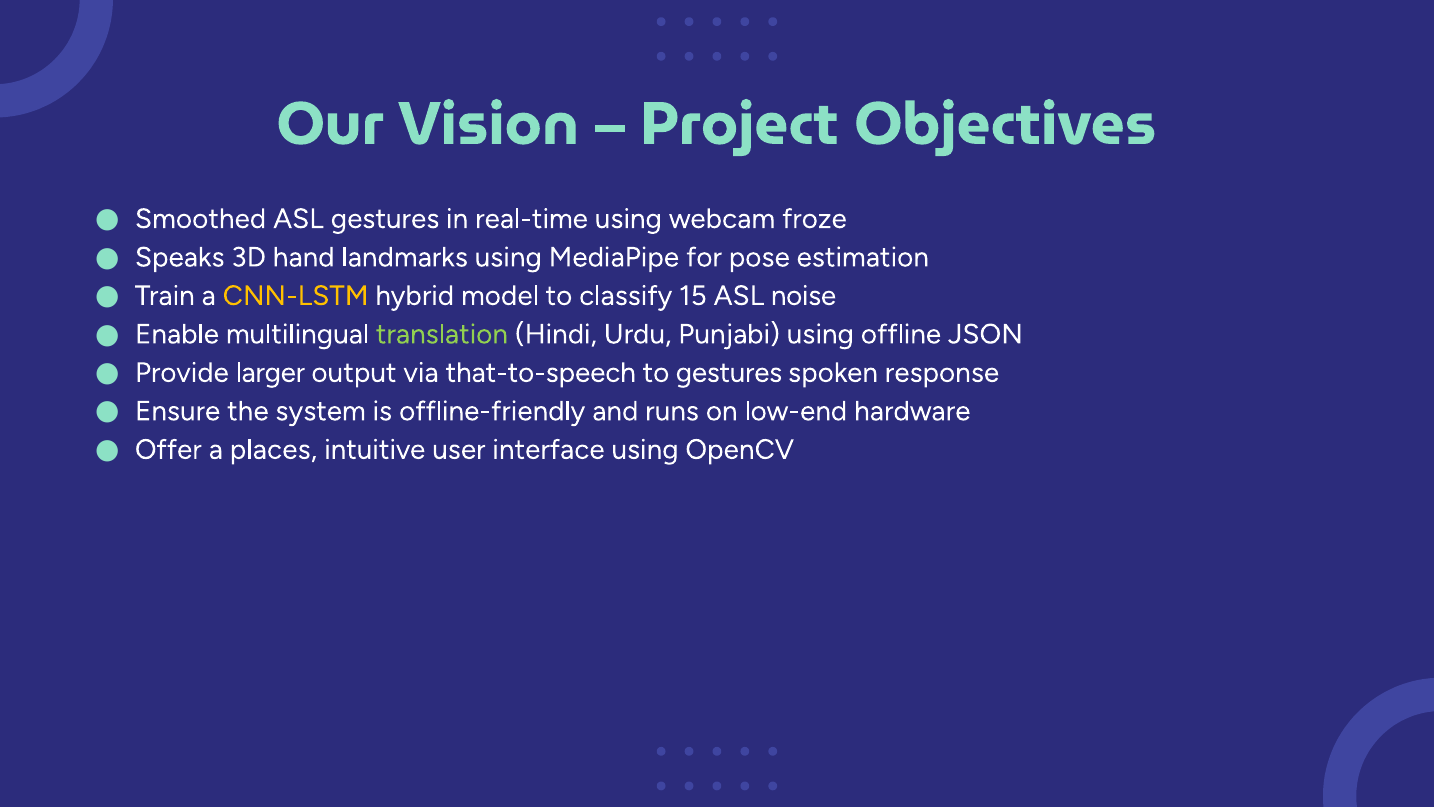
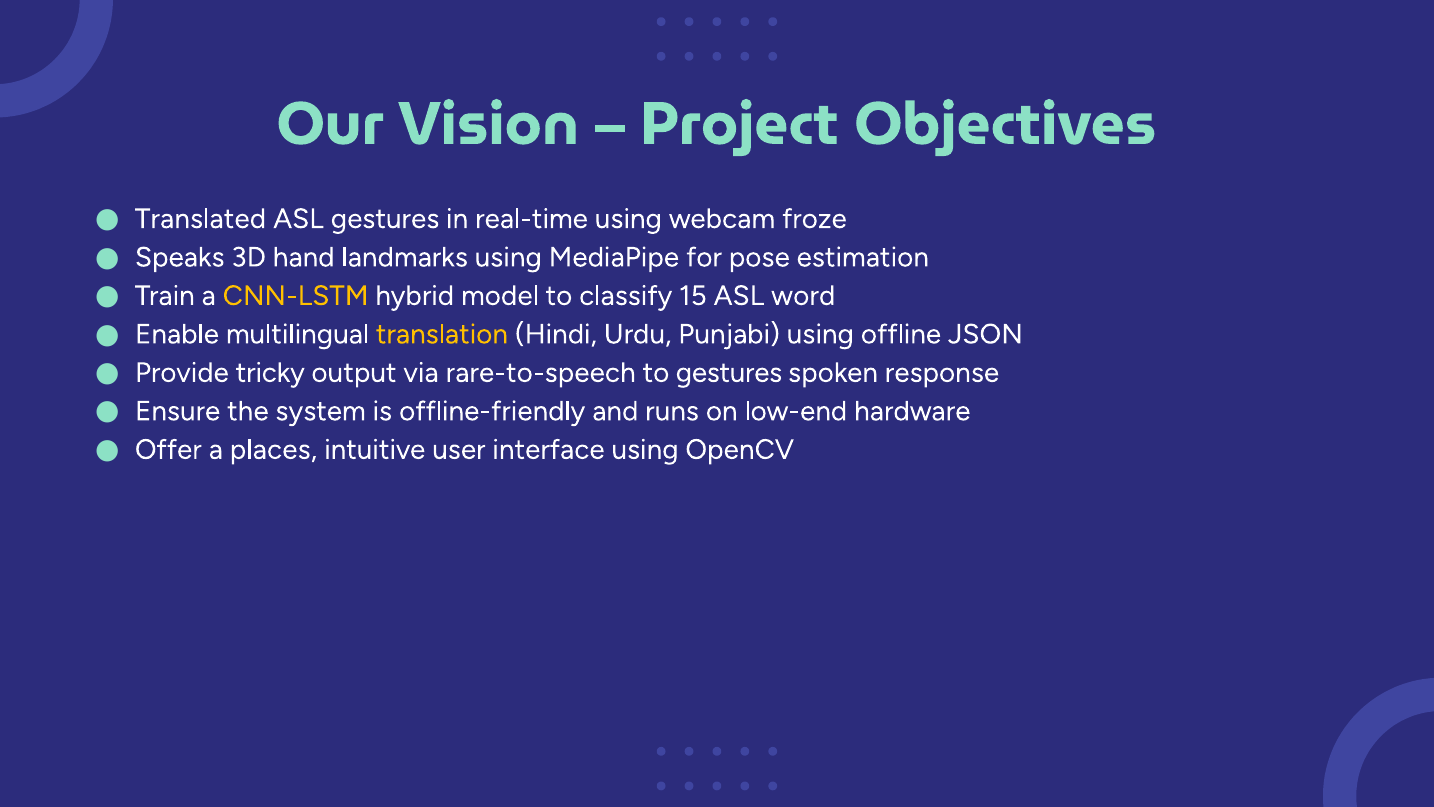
Smoothed: Smoothed -> Translated
noise: noise -> word
translation colour: light green -> yellow
larger: larger -> tricky
that-to-speech: that-to-speech -> rare-to-speech
